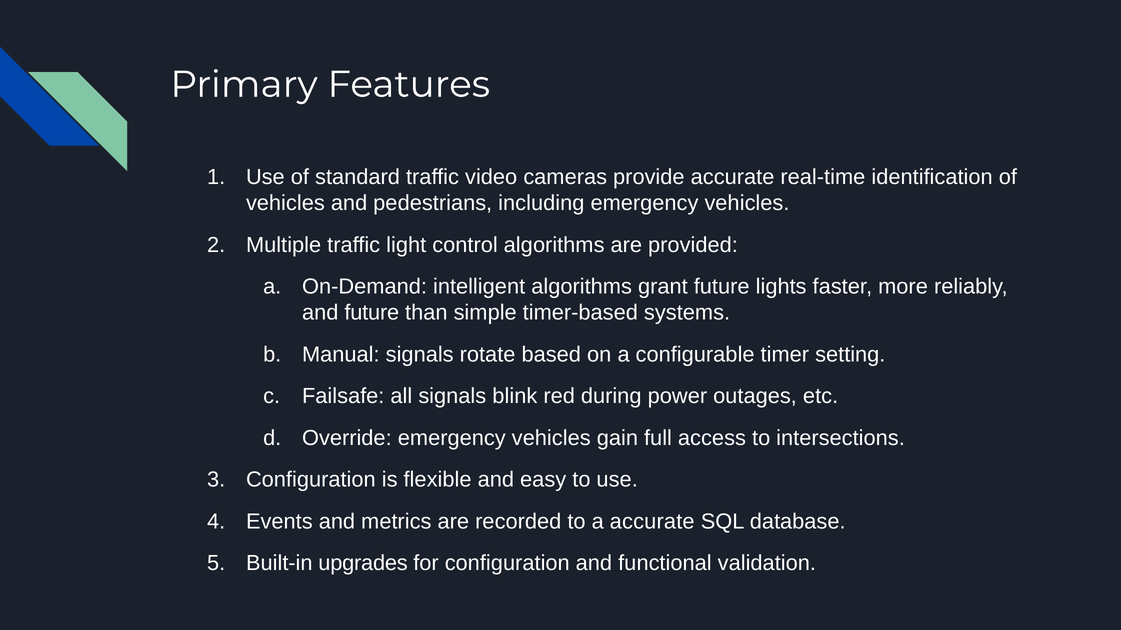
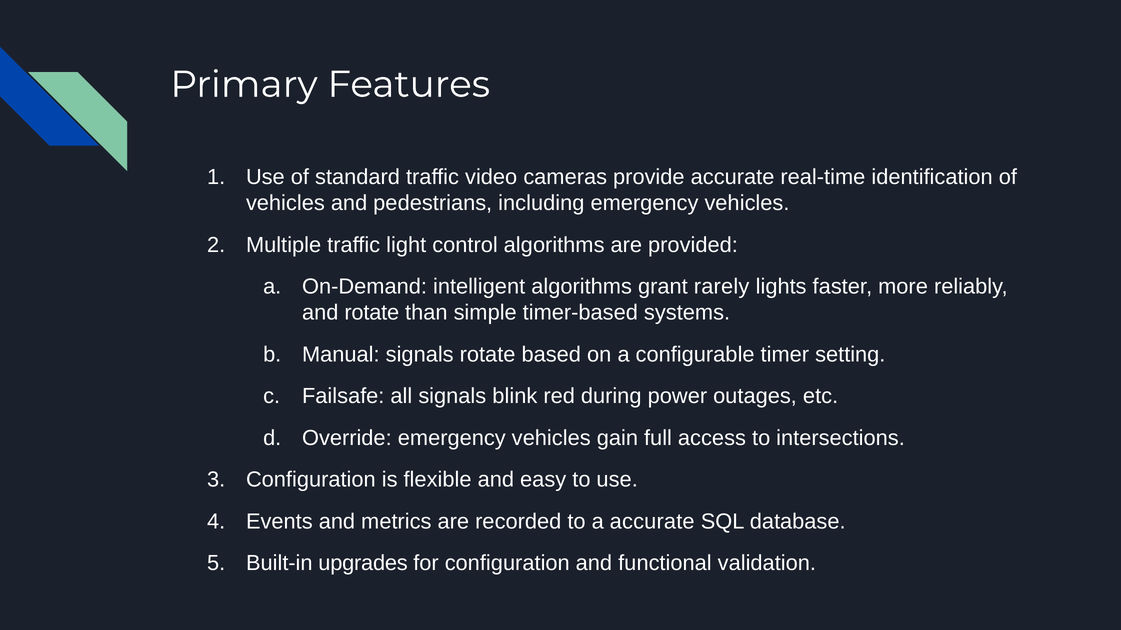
grant future: future -> rarely
and future: future -> rotate
